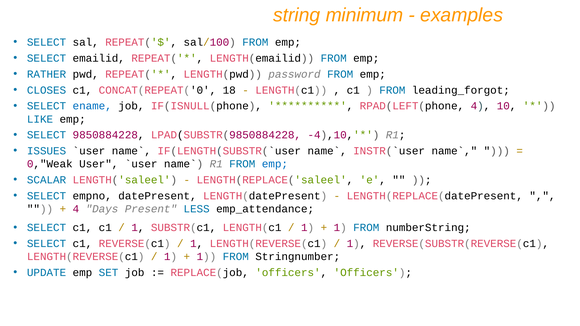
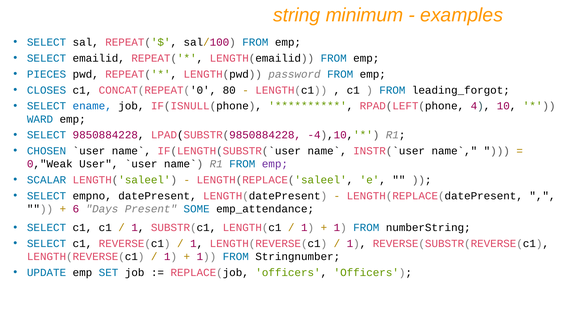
RATHER: RATHER -> PIECES
18: 18 -> 80
LIKE: LIKE -> WARD
ISSUES: ISSUES -> CHOSEN
emp at (275, 164) colour: blue -> purple
4 at (76, 209): 4 -> 6
LESS: LESS -> SOME
